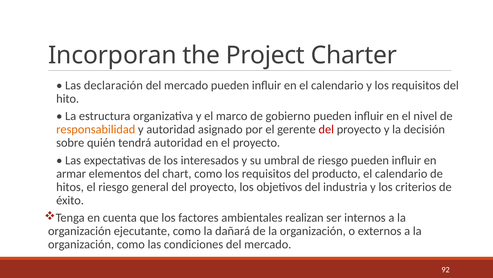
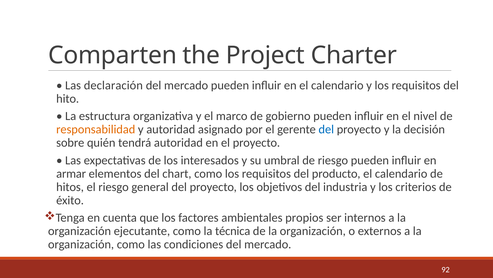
Incorporan: Incorporan -> Comparten
del at (326, 129) colour: red -> blue
realizan: realizan -> propios
dañará: dañará -> técnica
